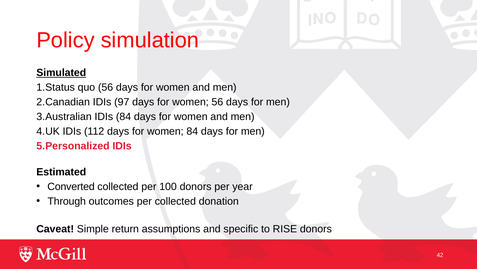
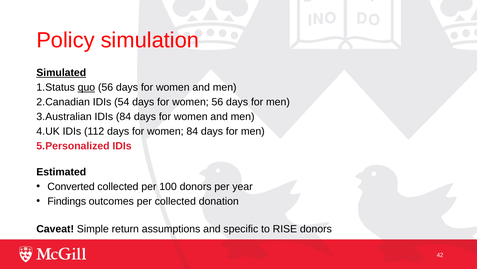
quo underline: none -> present
97: 97 -> 54
Through: Through -> Findings
